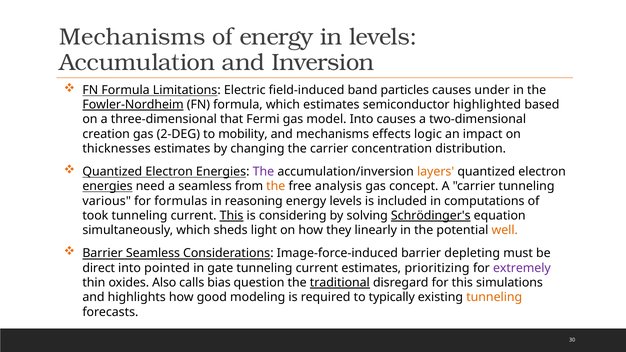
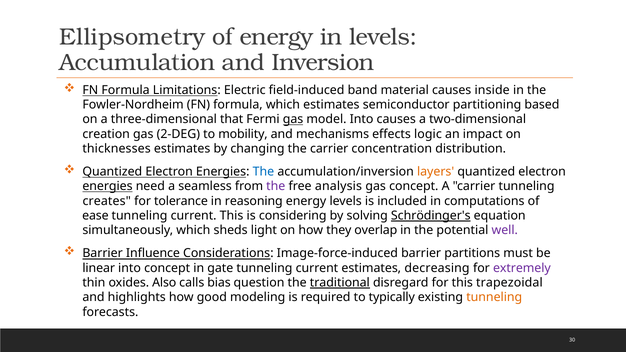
Mechanisms at (132, 37): Mechanisms -> Ellipsometry
particles: particles -> material
under: under -> inside
Fowler-Nordheim underline: present -> none
highlighted: highlighted -> partitioning
gas at (293, 119) underline: none -> present
The at (263, 172) colour: purple -> blue
the at (276, 186) colour: orange -> purple
various: various -> creates
formulas: formulas -> tolerance
took: took -> ease
This at (232, 216) underline: present -> none
linearly: linearly -> overlap
well colour: orange -> purple
Barrier Seamless: Seamless -> Influence
depleting: depleting -> partitions
direct: direct -> linear
into pointed: pointed -> concept
prioritizing: prioritizing -> decreasing
simulations: simulations -> trapezoidal
